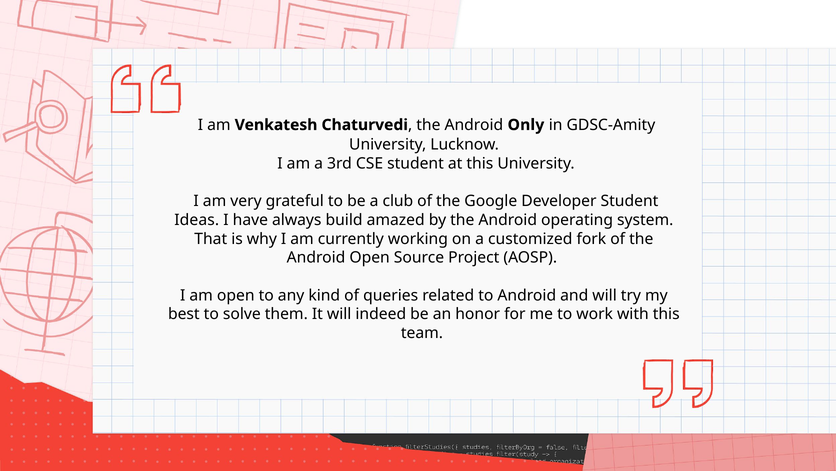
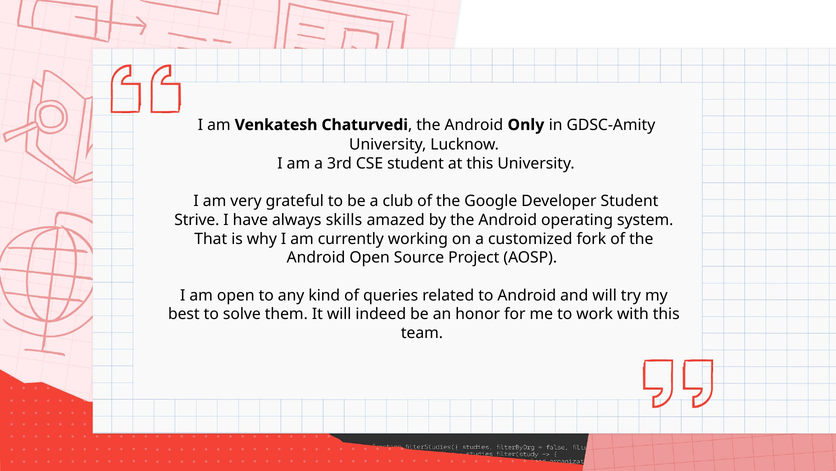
Ideas: Ideas -> Strive
build: build -> skills
